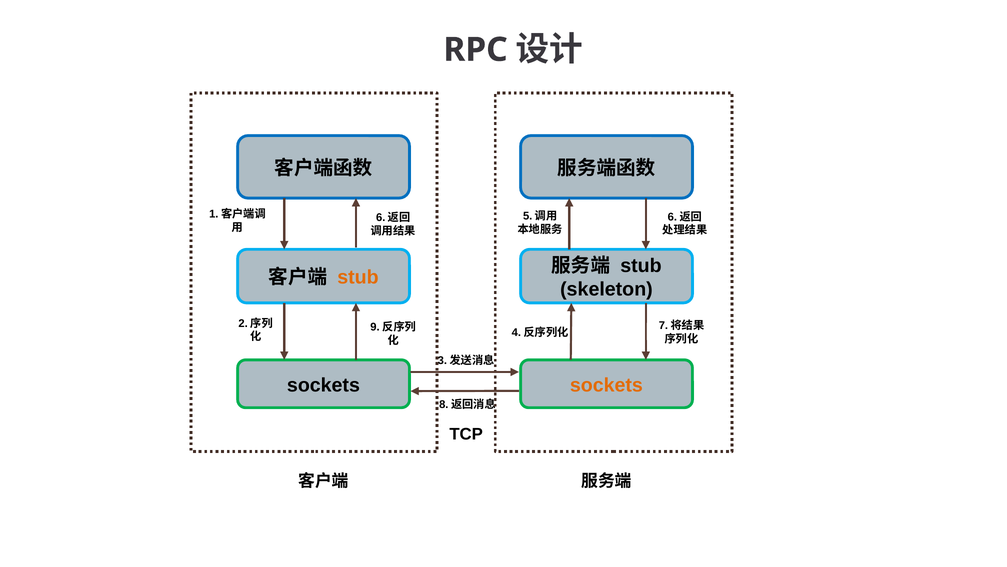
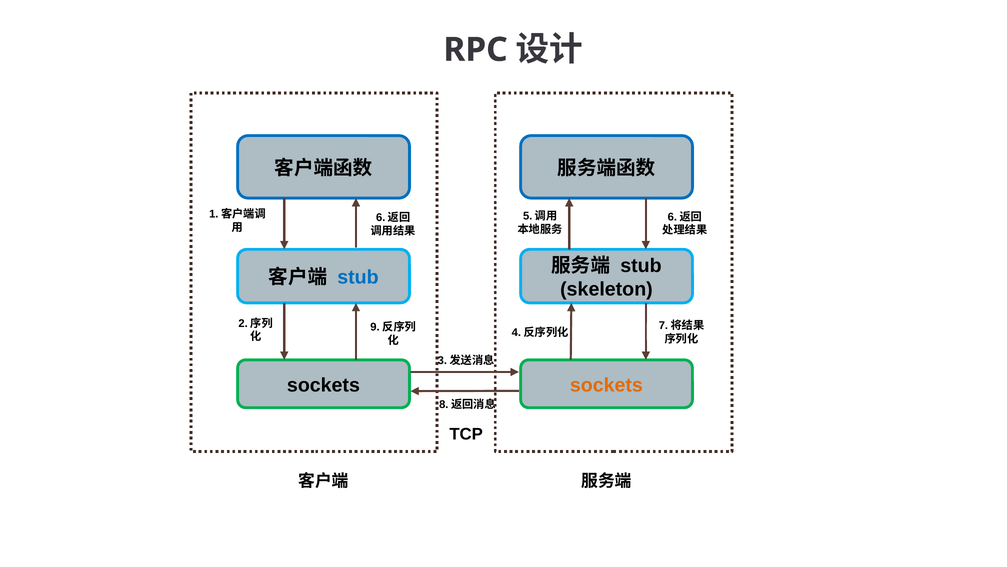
stub at (358, 277) colour: orange -> blue
